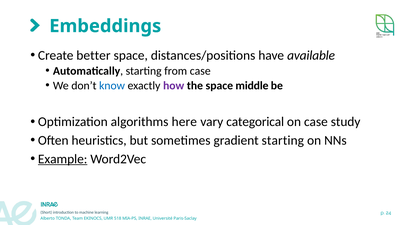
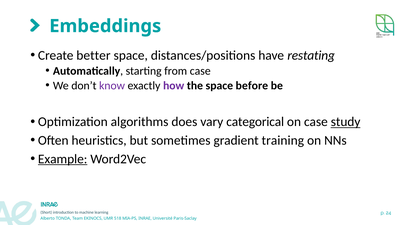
available: available -> restating
know colour: blue -> purple
middle: middle -> before
here: here -> does
study underline: none -> present
gradient starting: starting -> training
